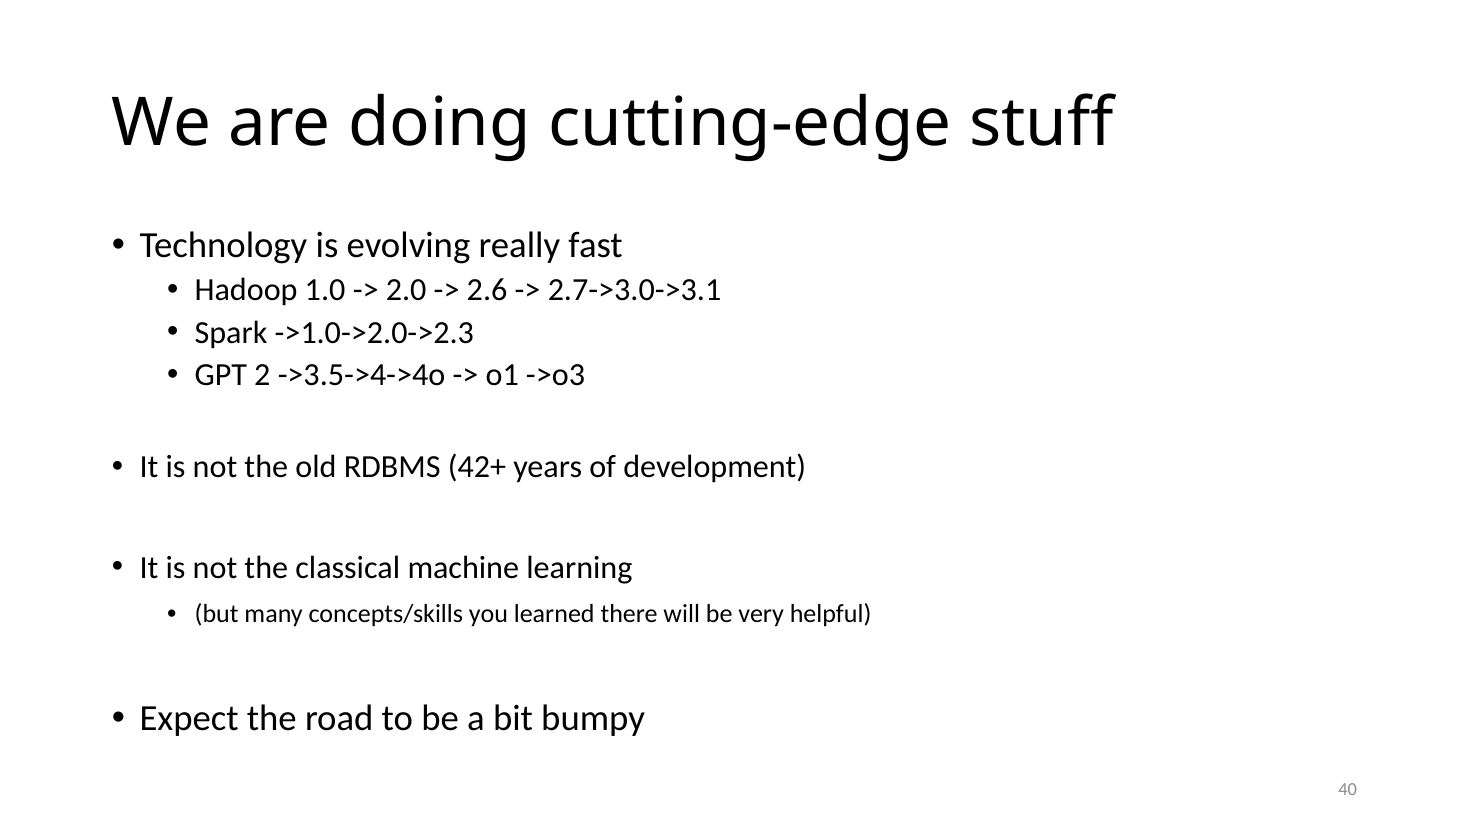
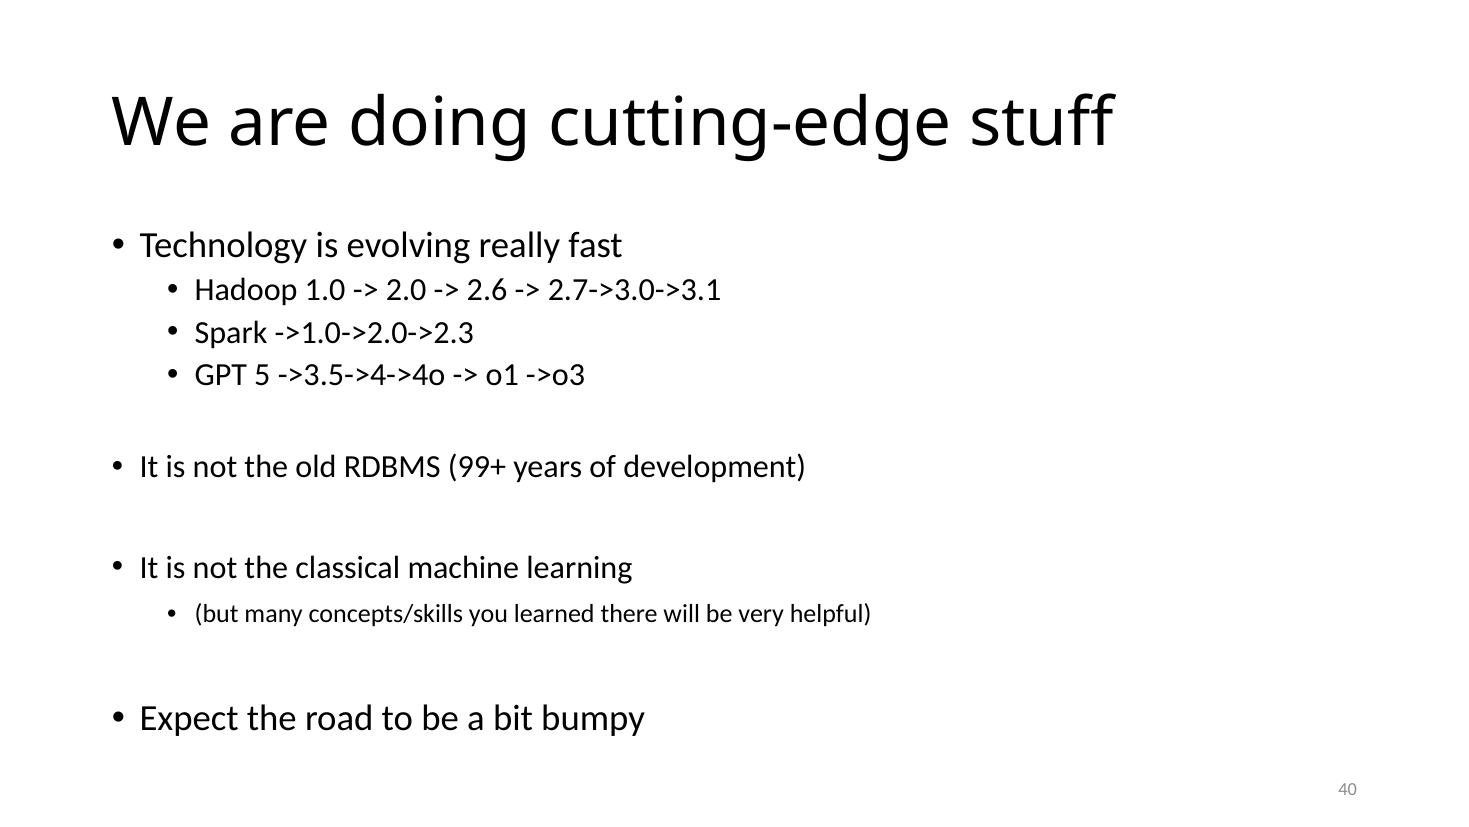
2: 2 -> 5
42+: 42+ -> 99+
